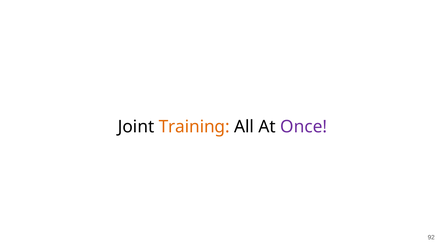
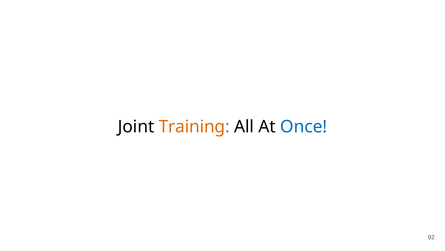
Once colour: purple -> blue
